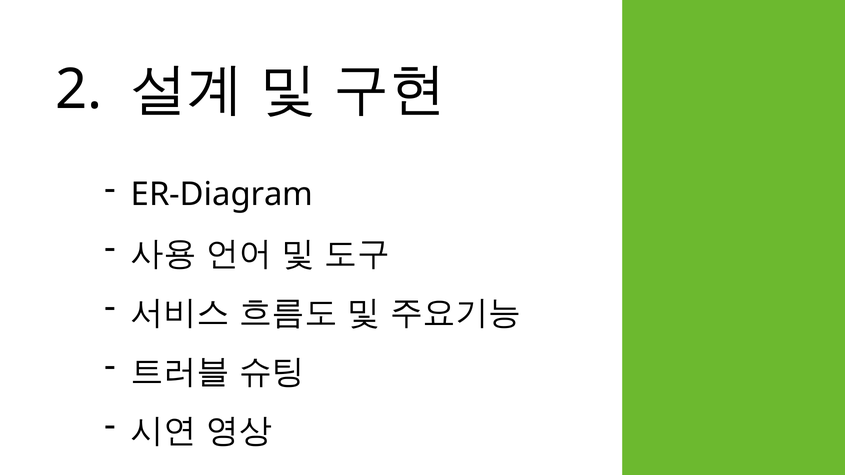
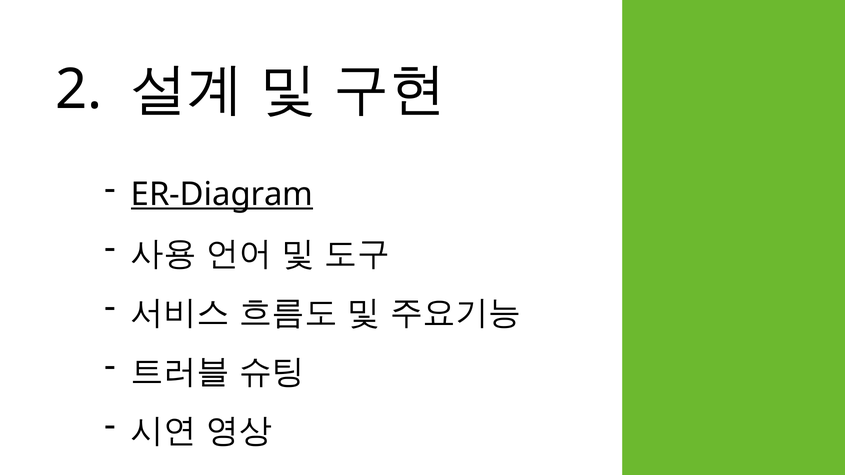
ER-Diagram underline: none -> present
